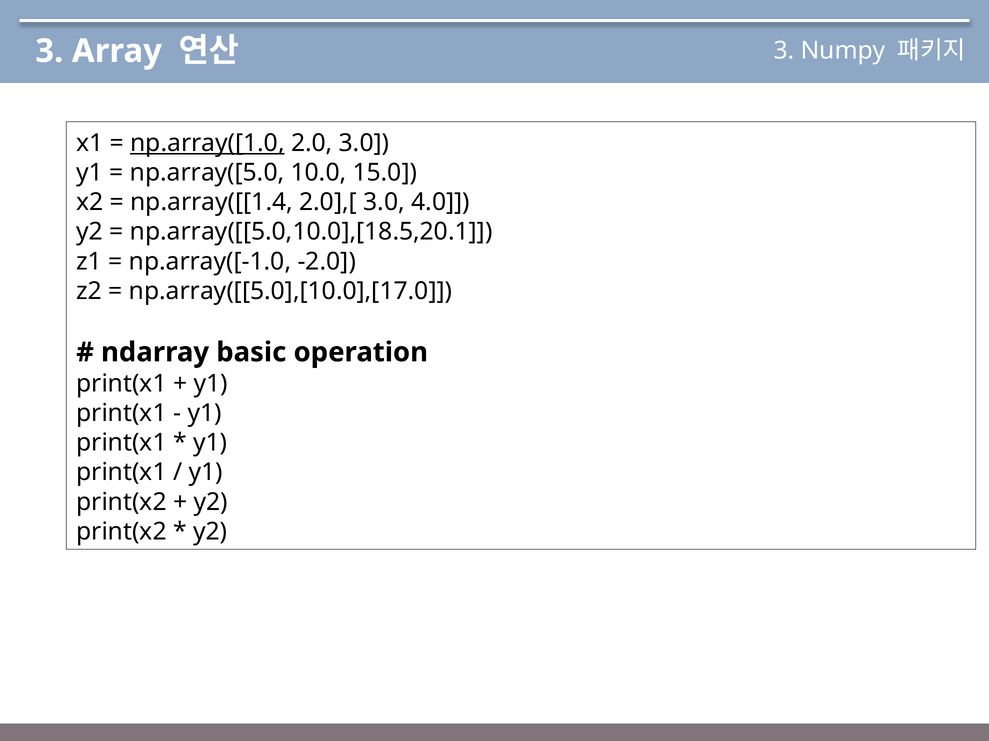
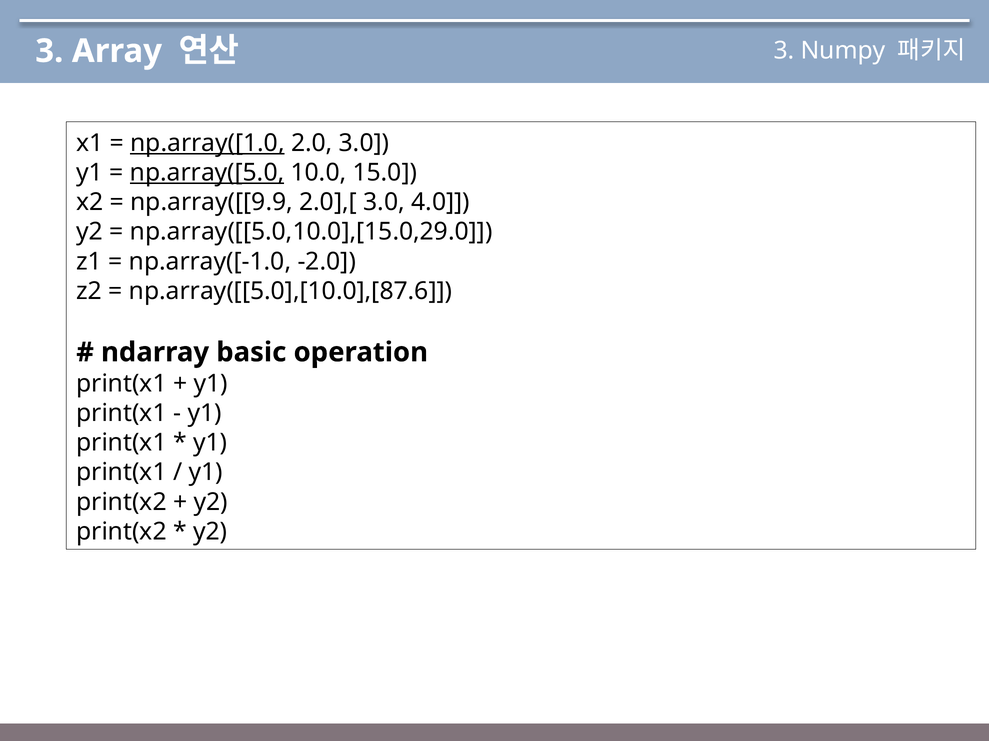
np.array([5.0 underline: none -> present
np.array([[1.4: np.array([[1.4 -> np.array([[9.9
np.array([[5.0,10.0],[18.5,20.1: np.array([[5.0,10.0],[18.5,20.1 -> np.array([[5.0,10.0],[15.0,29.0
np.array([[5.0],[10.0],[17.0: np.array([[5.0],[10.0],[17.0 -> np.array([[5.0],[10.0],[87.6
